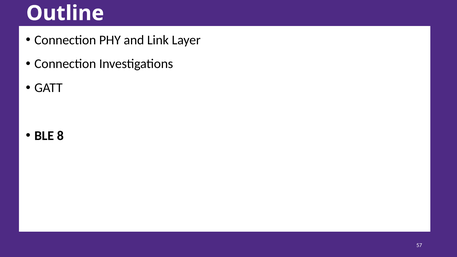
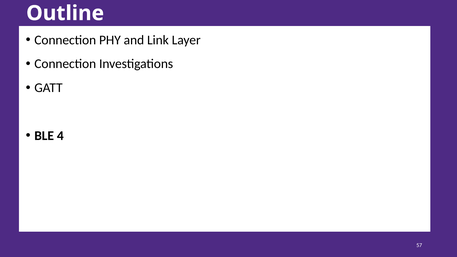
8: 8 -> 4
